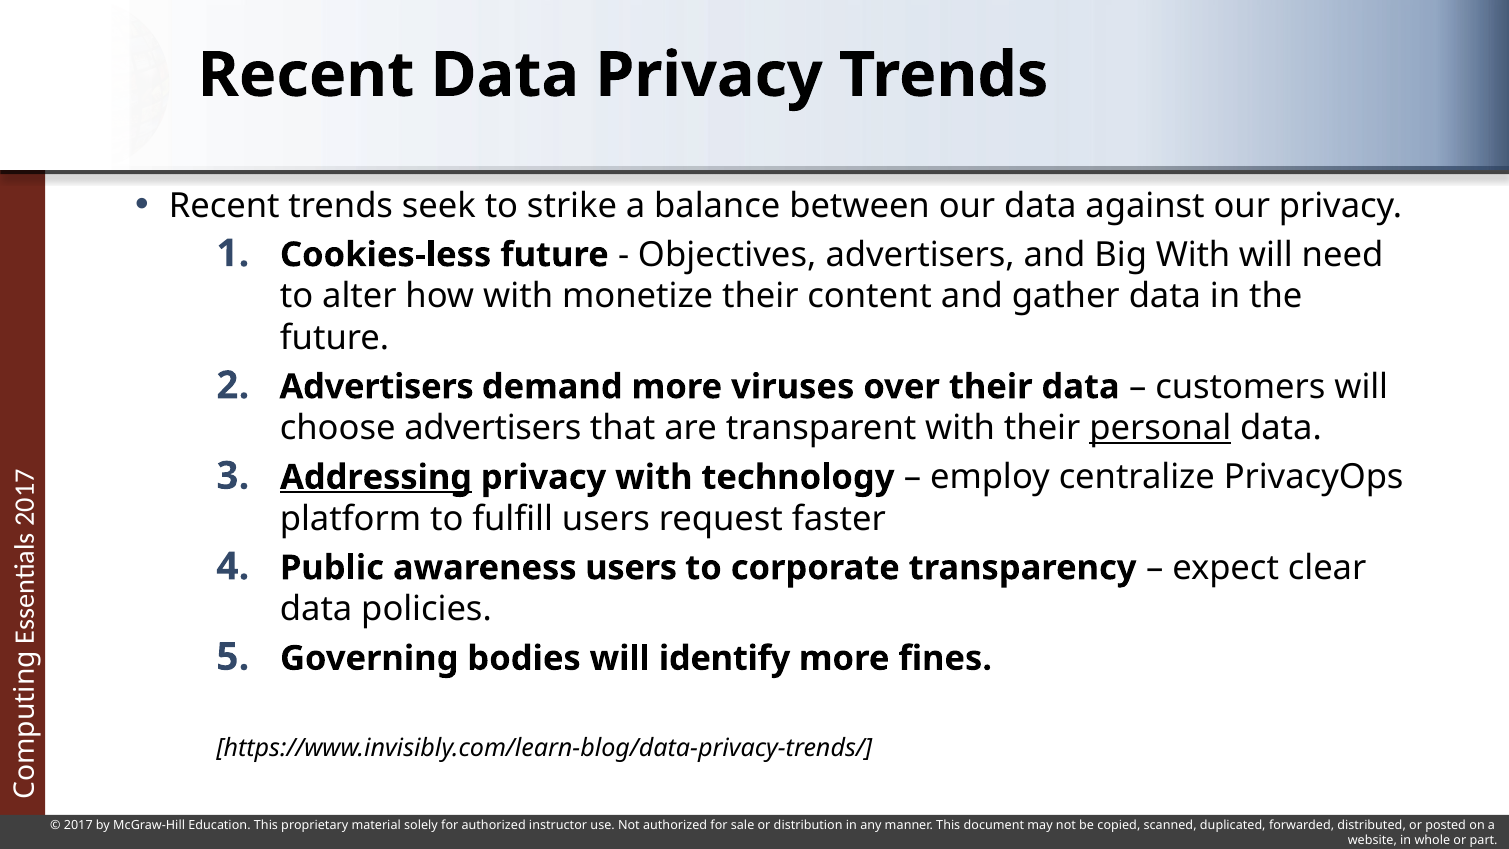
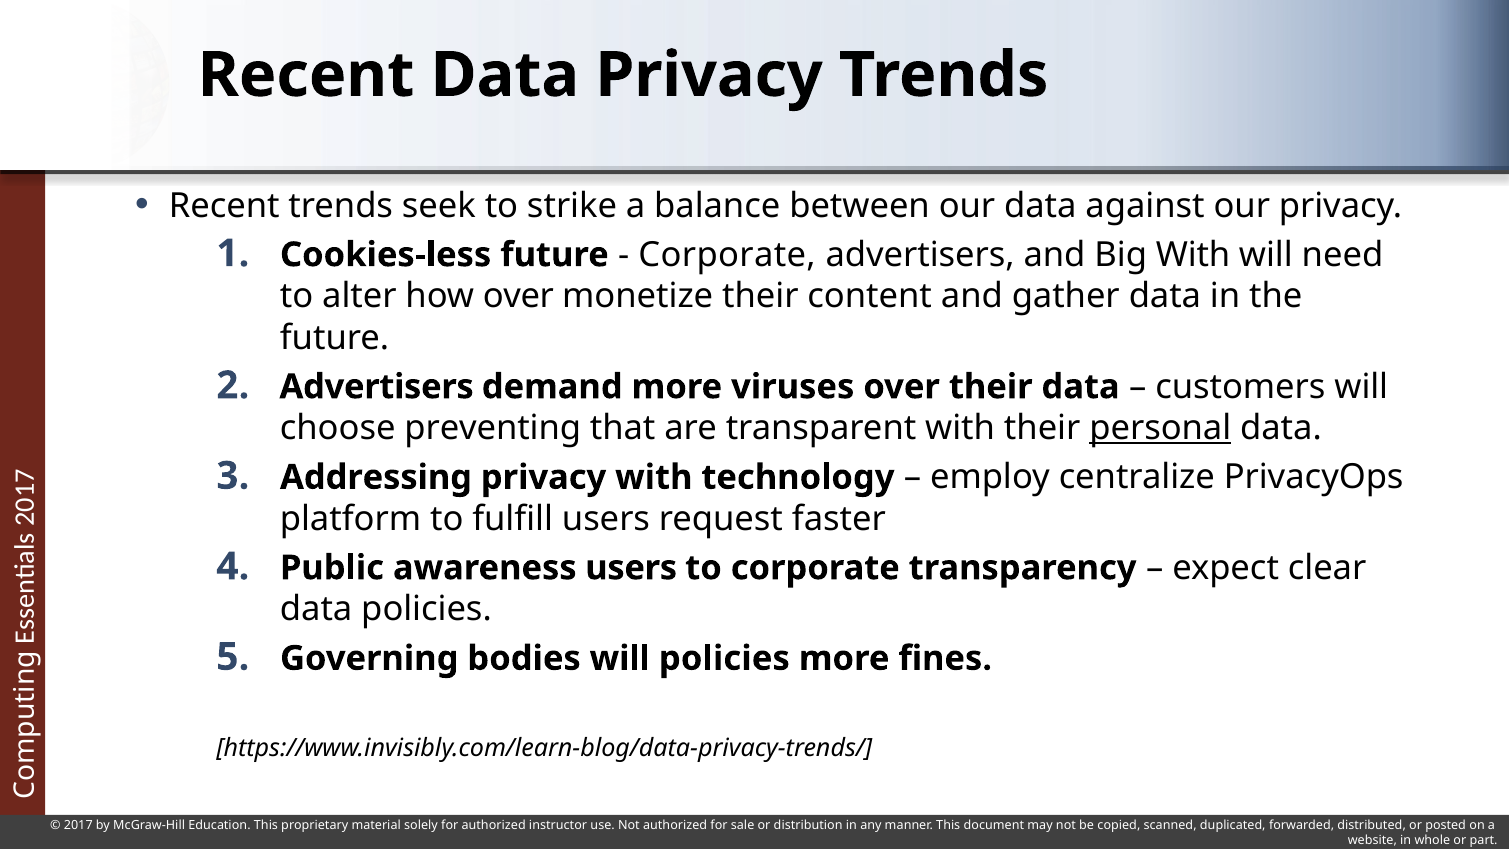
Objectives at (727, 255): Objectives -> Corporate
how with: with -> over
choose advertisers: advertisers -> preventing
Addressing underline: present -> none
will identify: identify -> policies
